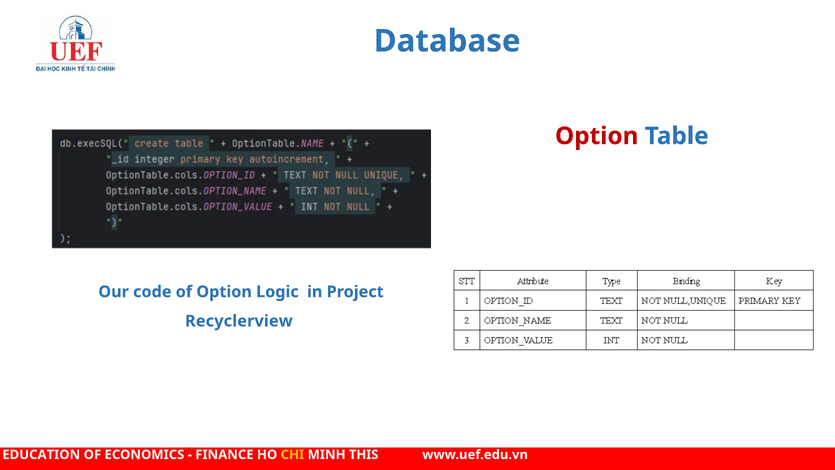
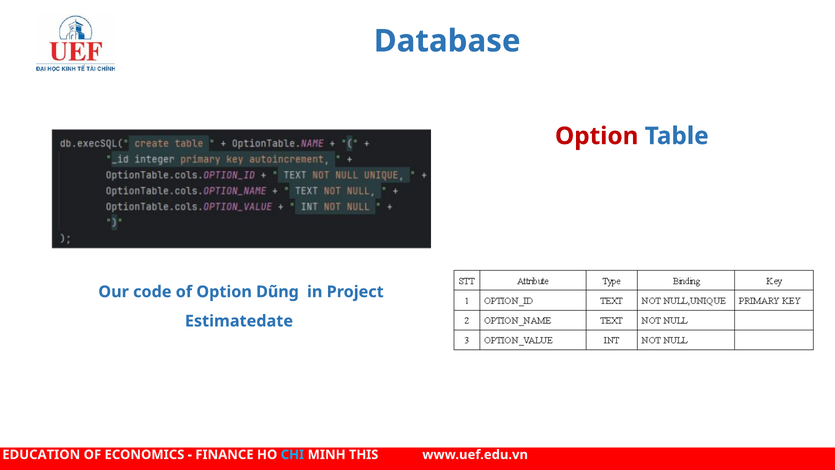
Logic: Logic -> Dũng
Recyclerview: Recyclerview -> Estimatedate
CHI colour: yellow -> light blue
